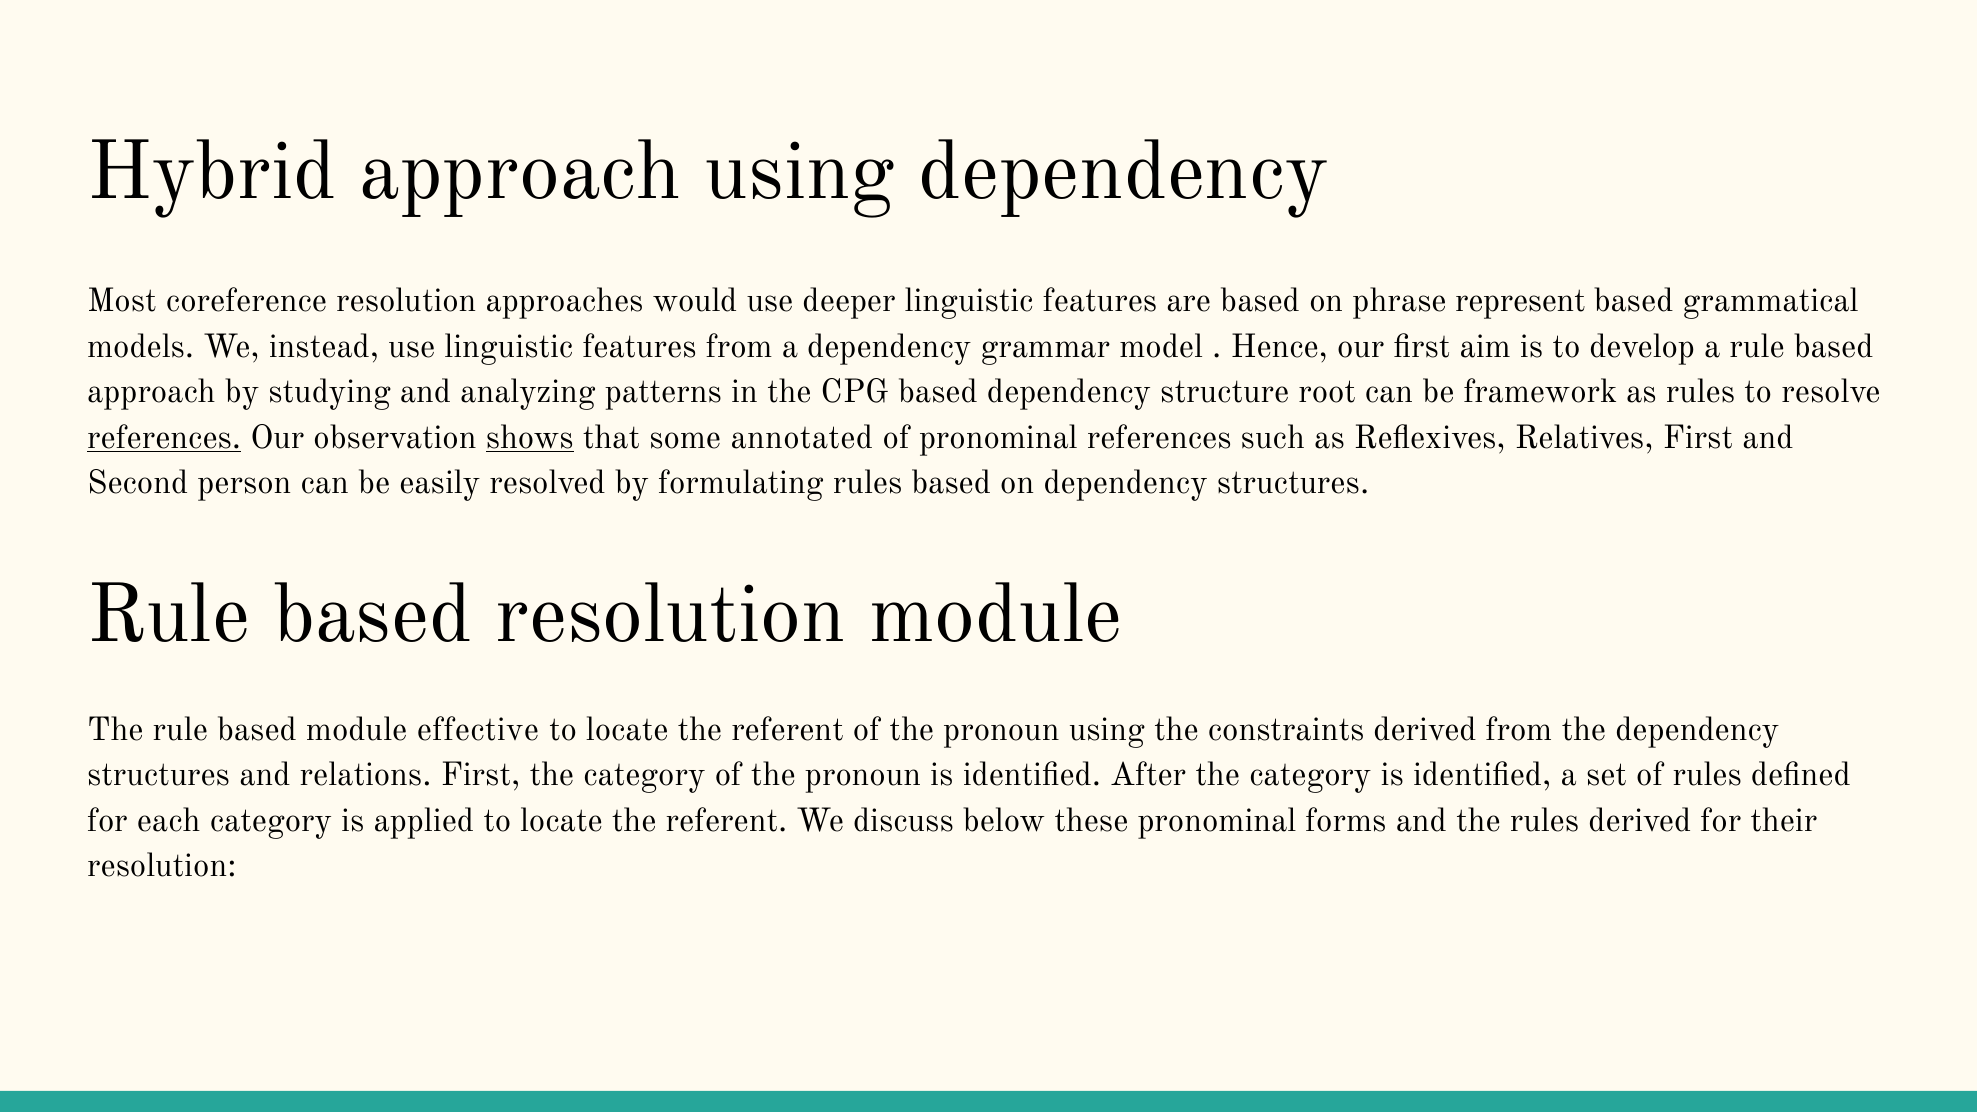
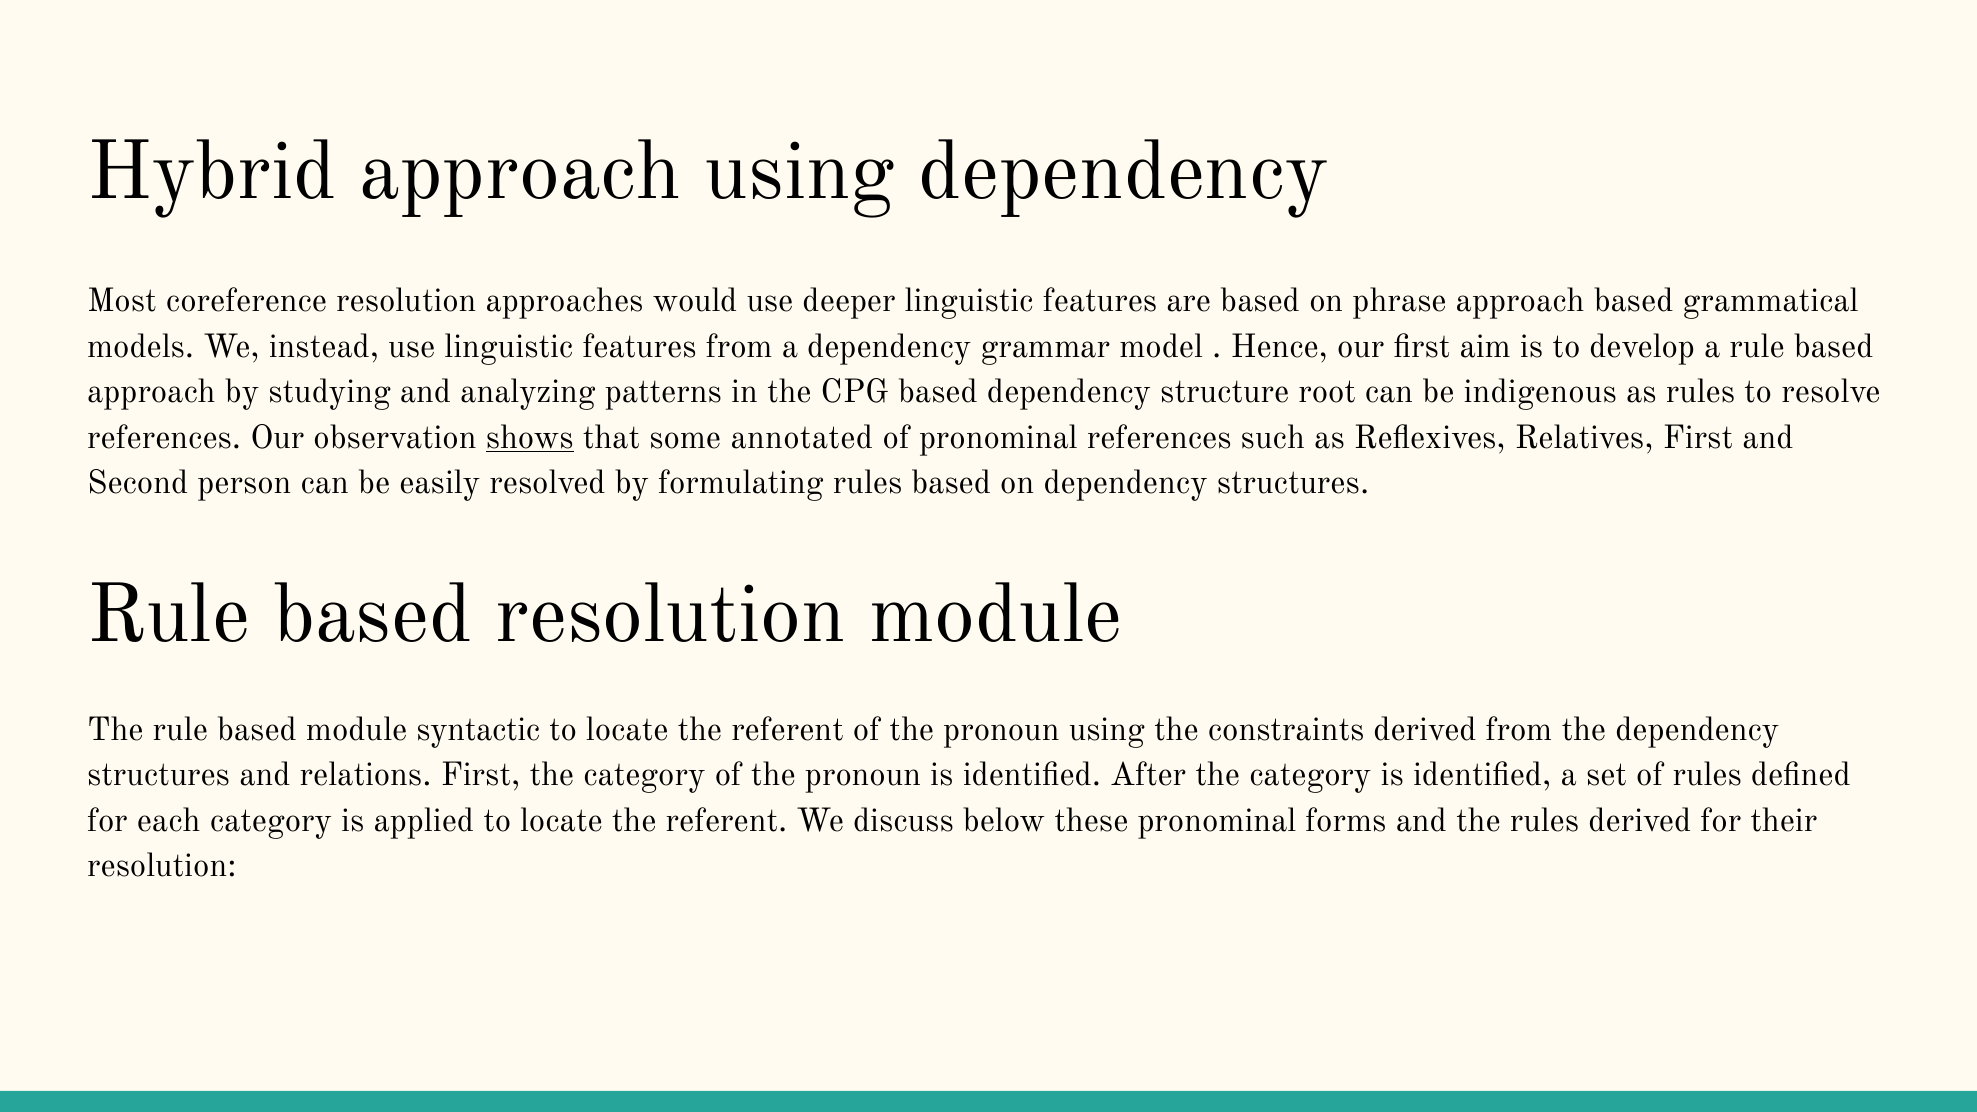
phrase represent: represent -> approach
framework: framework -> indigenous
references at (164, 437) underline: present -> none
effective: effective -> syntactic
